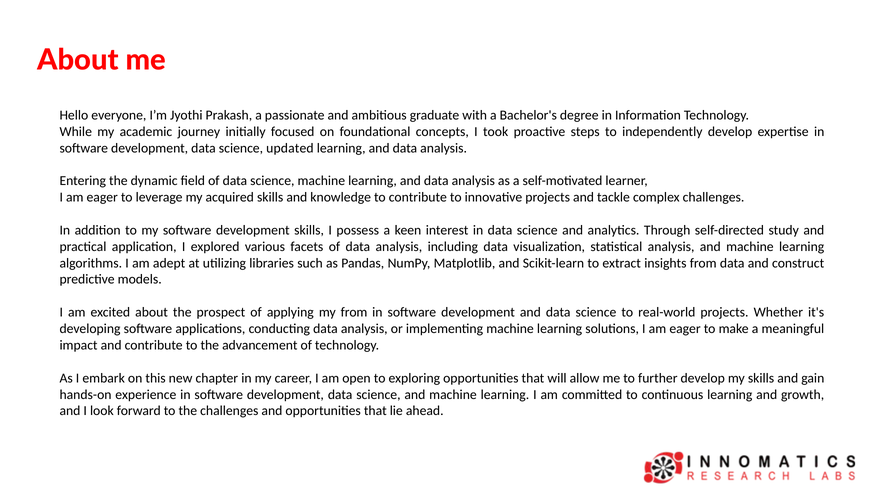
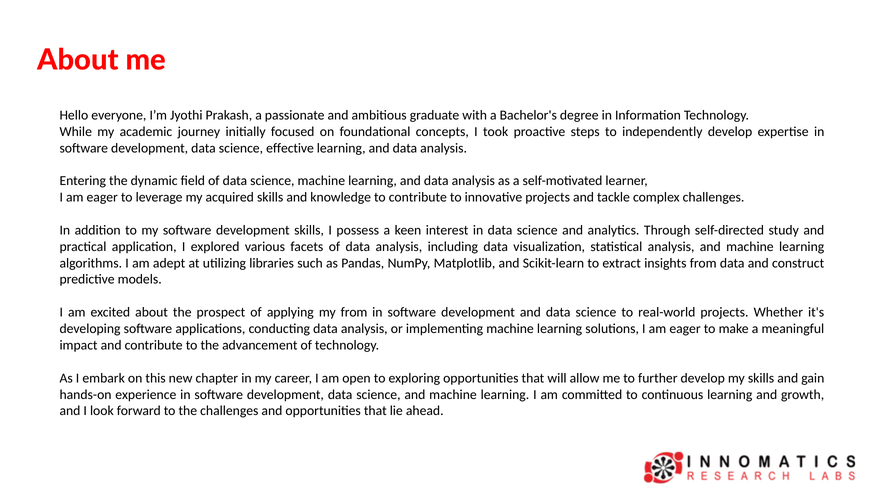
updated: updated -> effective
